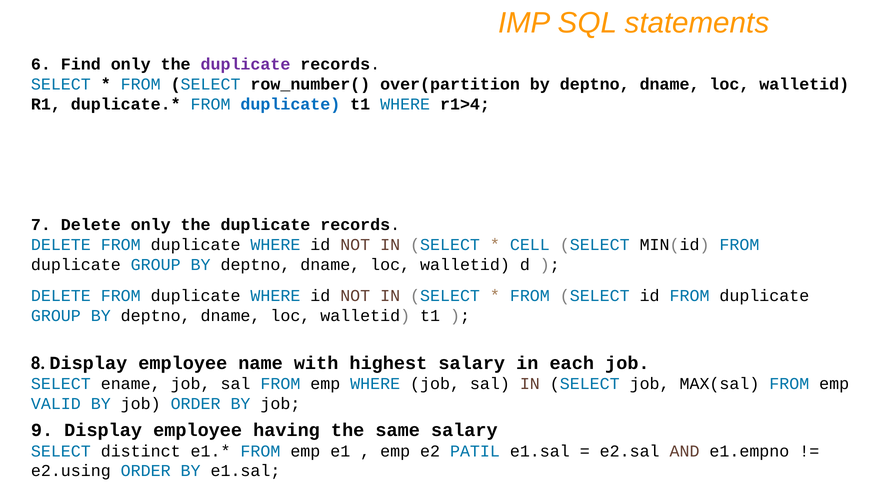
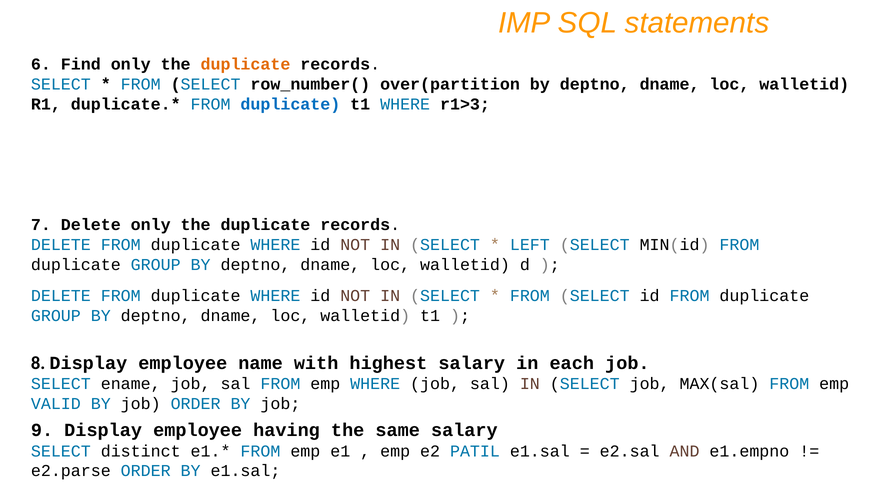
duplicate at (245, 64) colour: purple -> orange
r1>4: r1>4 -> r1>3
CELL: CELL -> LEFT
e2.using: e2.using -> e2.parse
